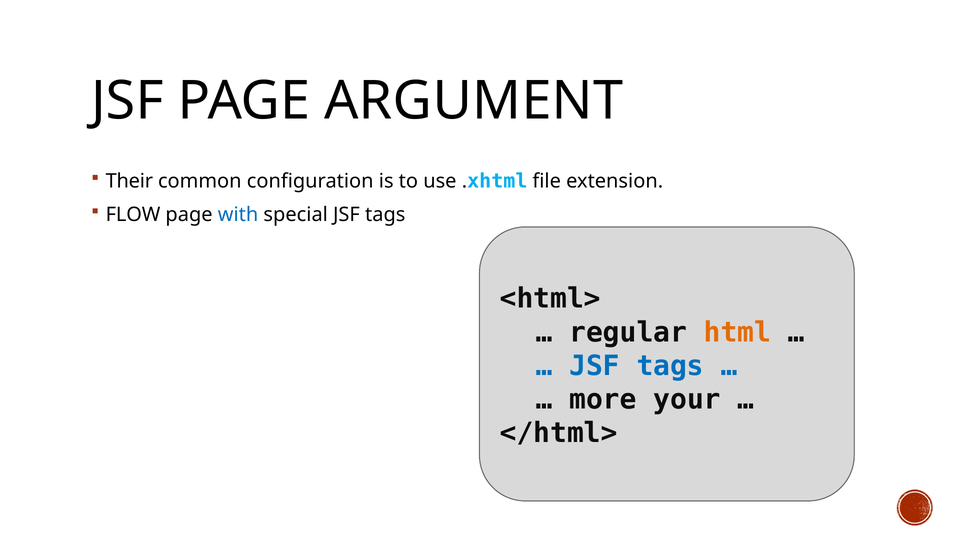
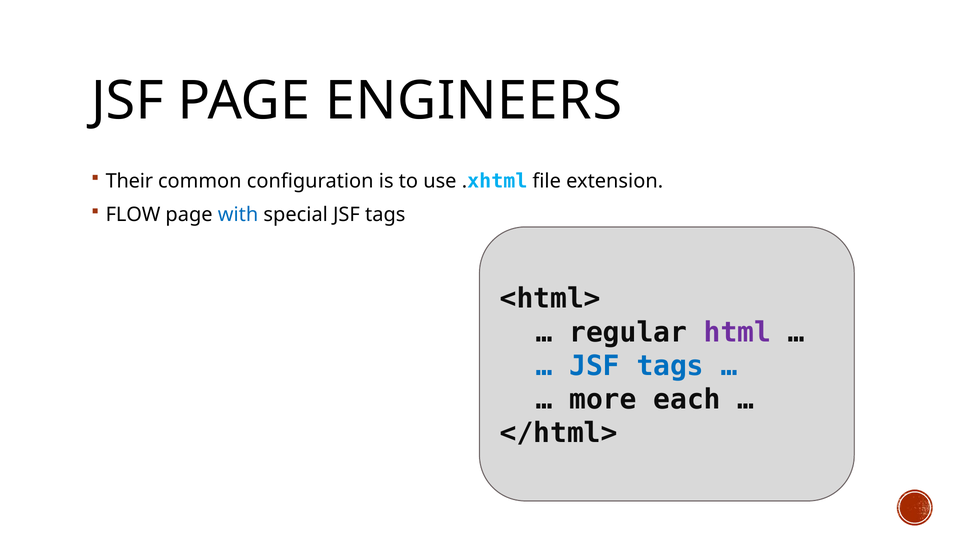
ARGUMENT: ARGUMENT -> ENGINEERS
html colour: orange -> purple
your: your -> each
